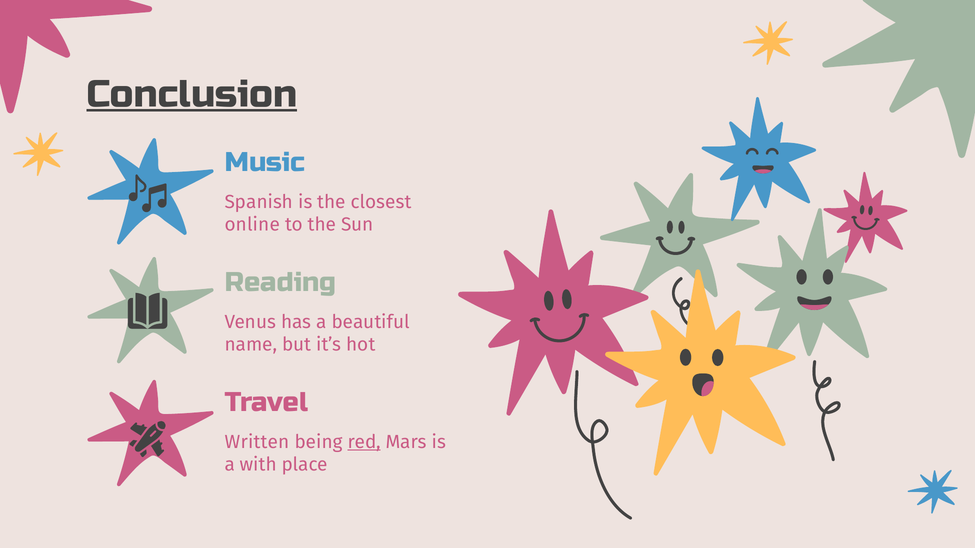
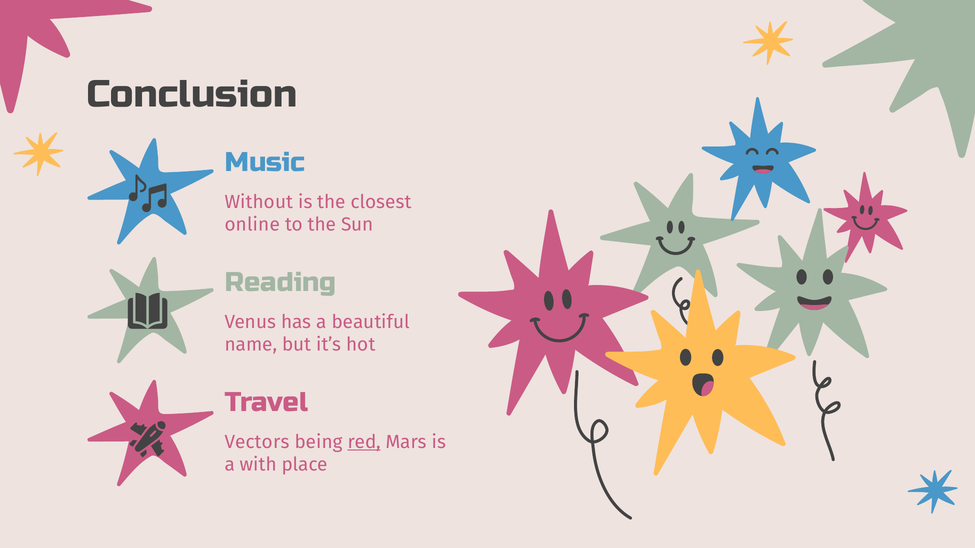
Conclusion underline: present -> none
Spanish: Spanish -> Without
Written: Written -> Vectors
